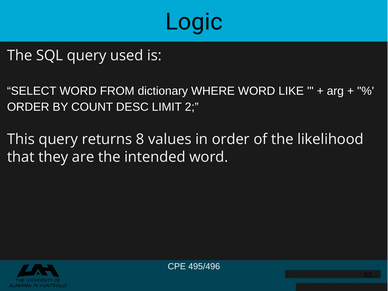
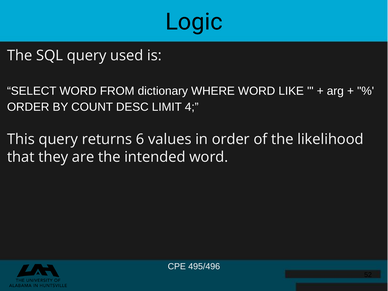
2: 2 -> 4
8: 8 -> 6
